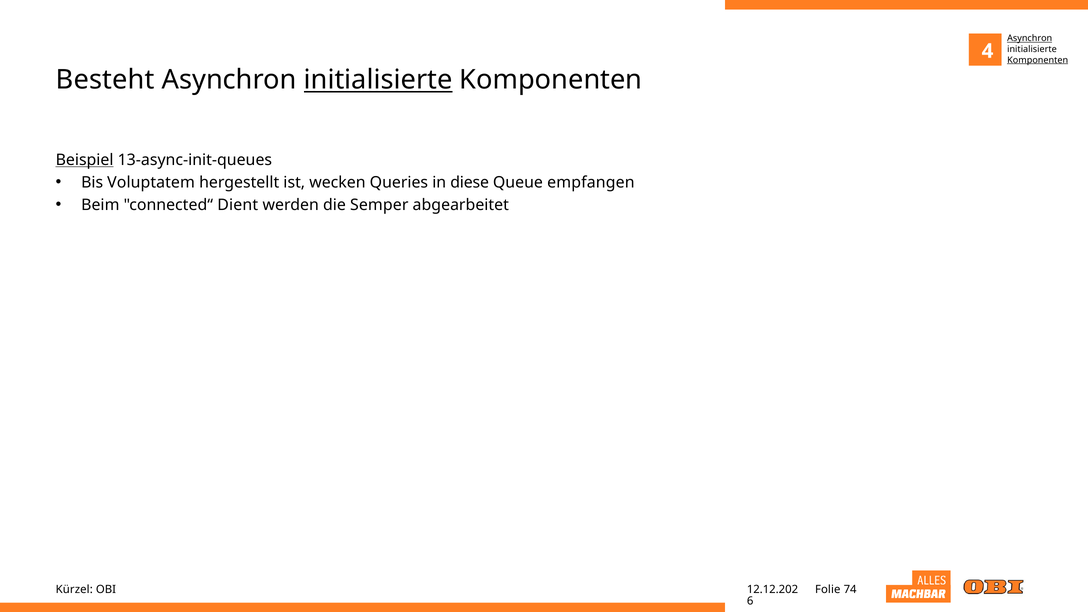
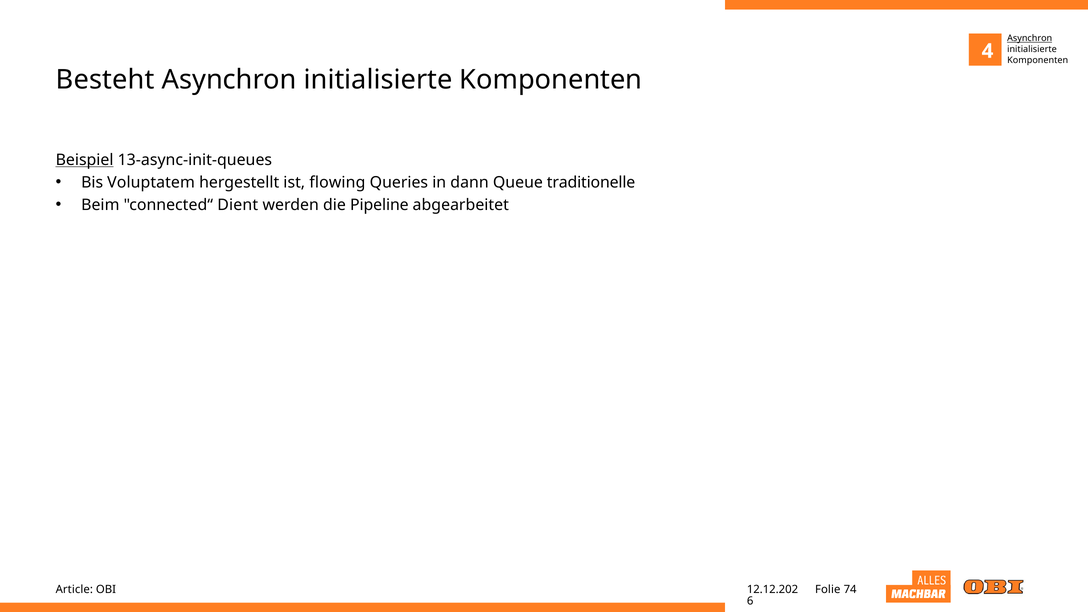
Komponenten at (1038, 60) underline: present -> none
initialisierte at (378, 80) underline: present -> none
wecken: wecken -> flowing
diese: diese -> dann
empfangen: empfangen -> traditionelle
Semper: Semper -> Pipeline
Kürzel: Kürzel -> Article
